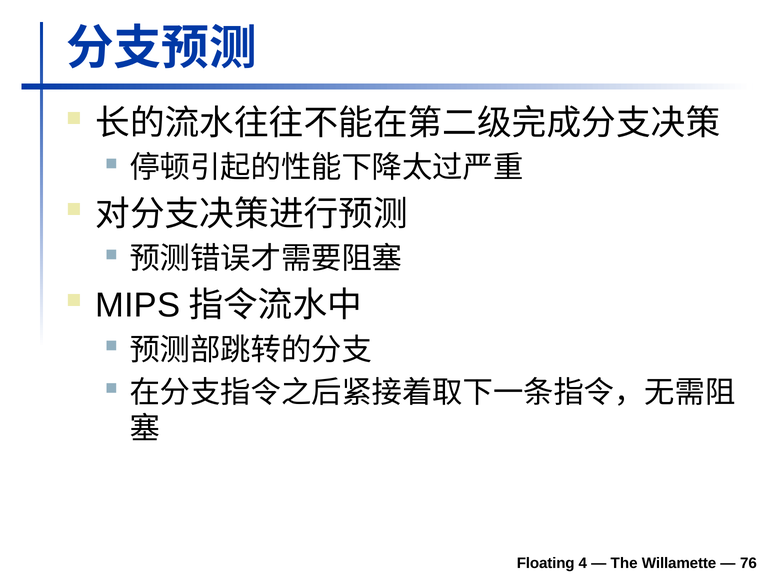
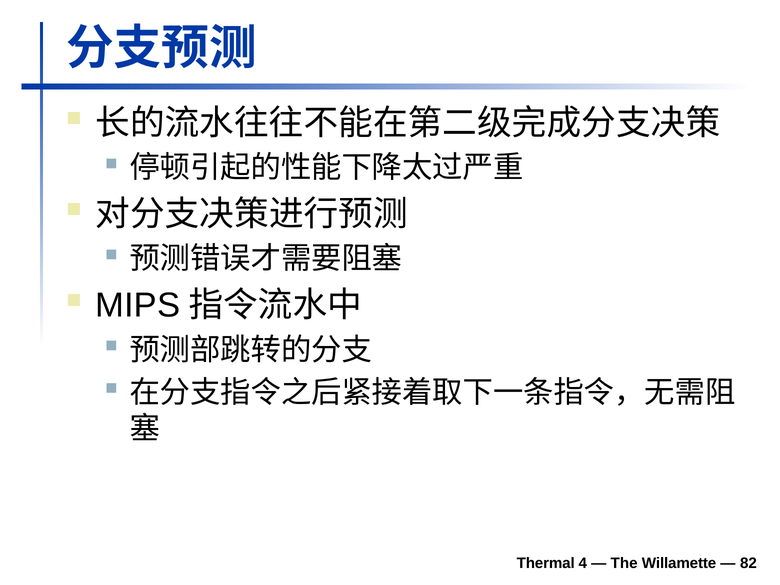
Floating: Floating -> Thermal
76: 76 -> 82
